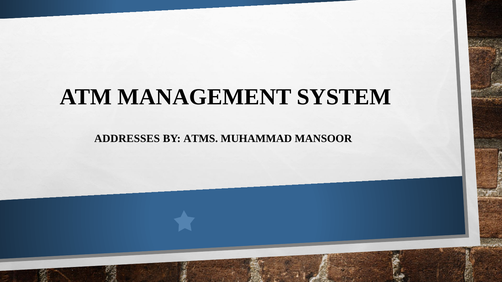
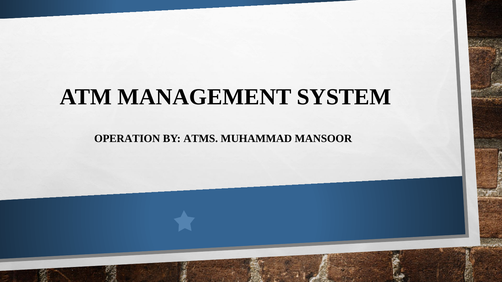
ADDRESSES: ADDRESSES -> OPERATION
